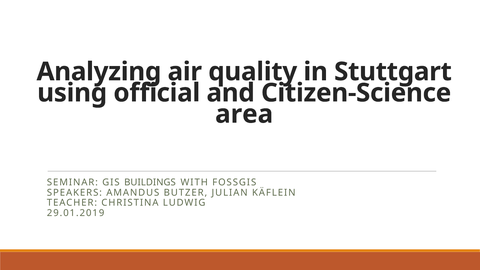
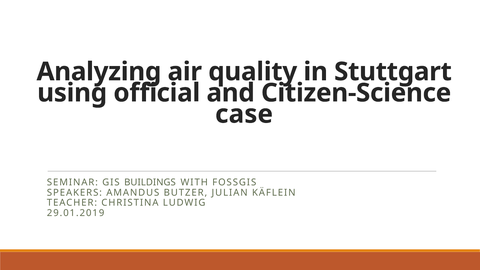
area: area -> case
